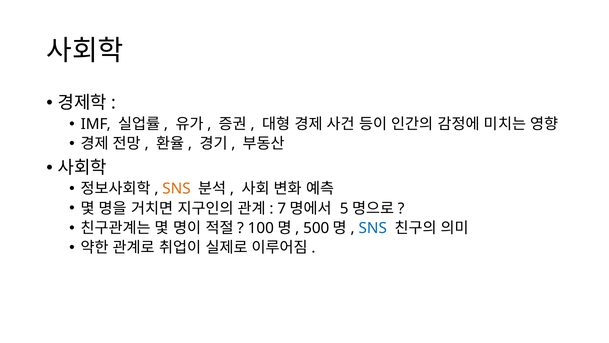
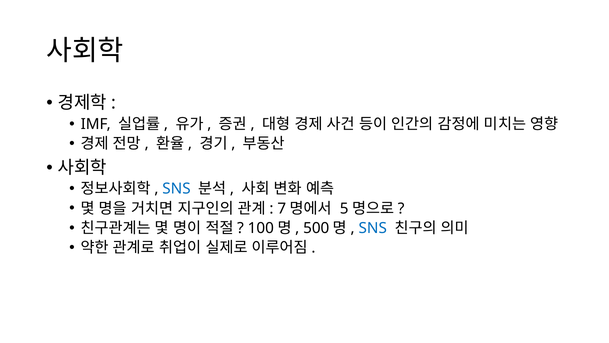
SNS at (177, 189) colour: orange -> blue
